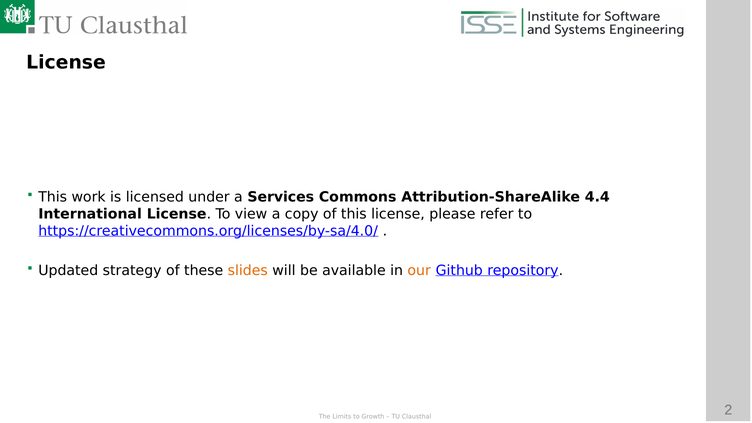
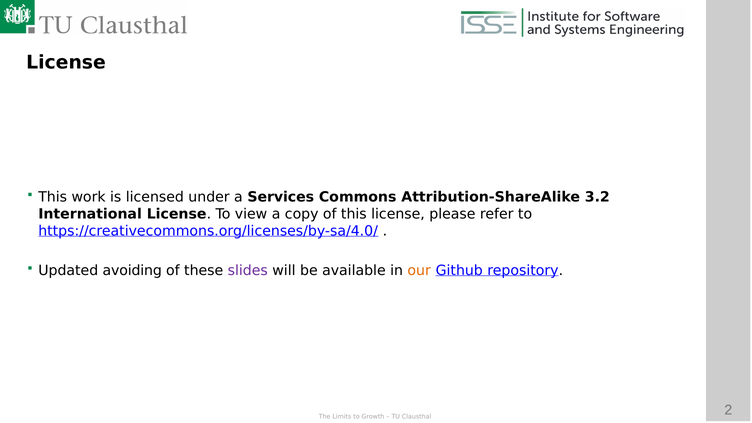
4.4: 4.4 -> 3.2
strategy: strategy -> avoiding
slides colour: orange -> purple
